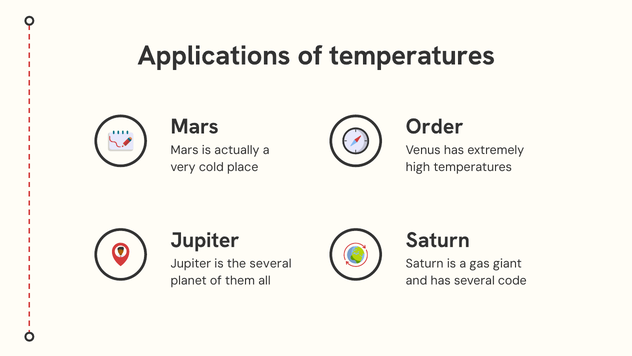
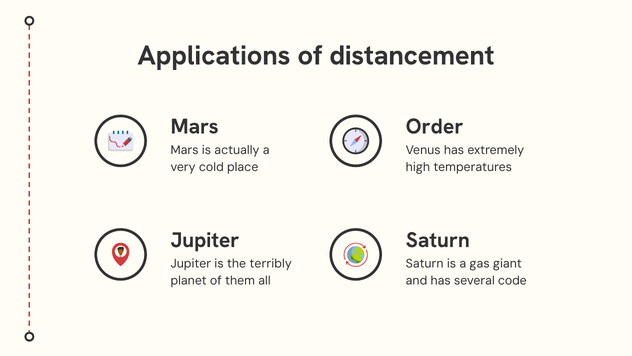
of temperatures: temperatures -> distancement
the several: several -> terribly
